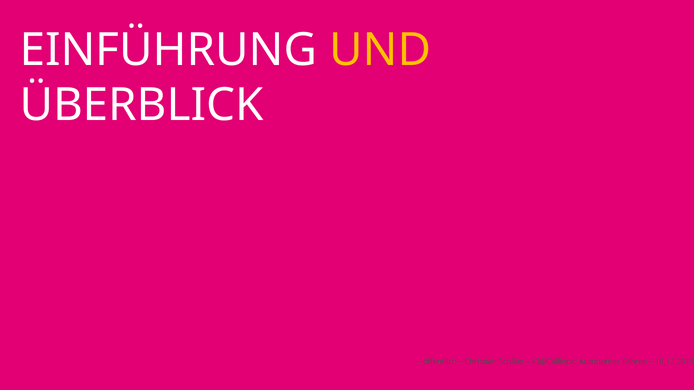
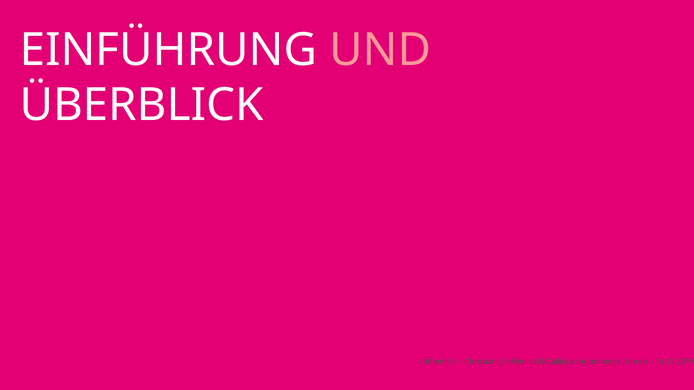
UND colour: yellow -> pink
